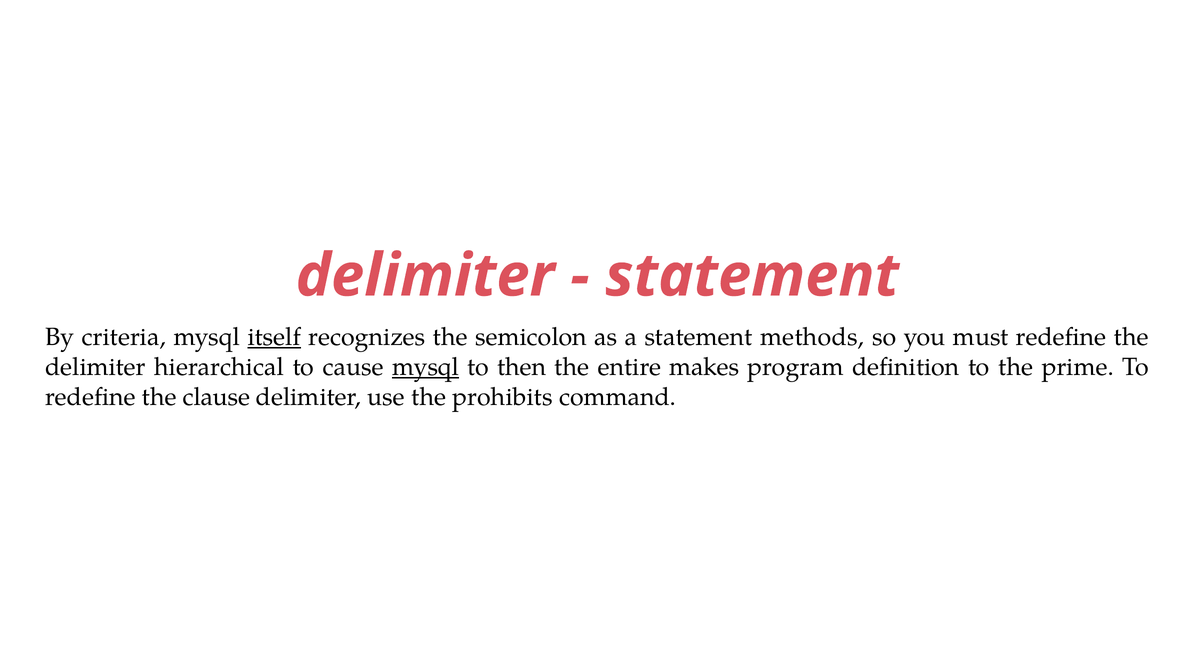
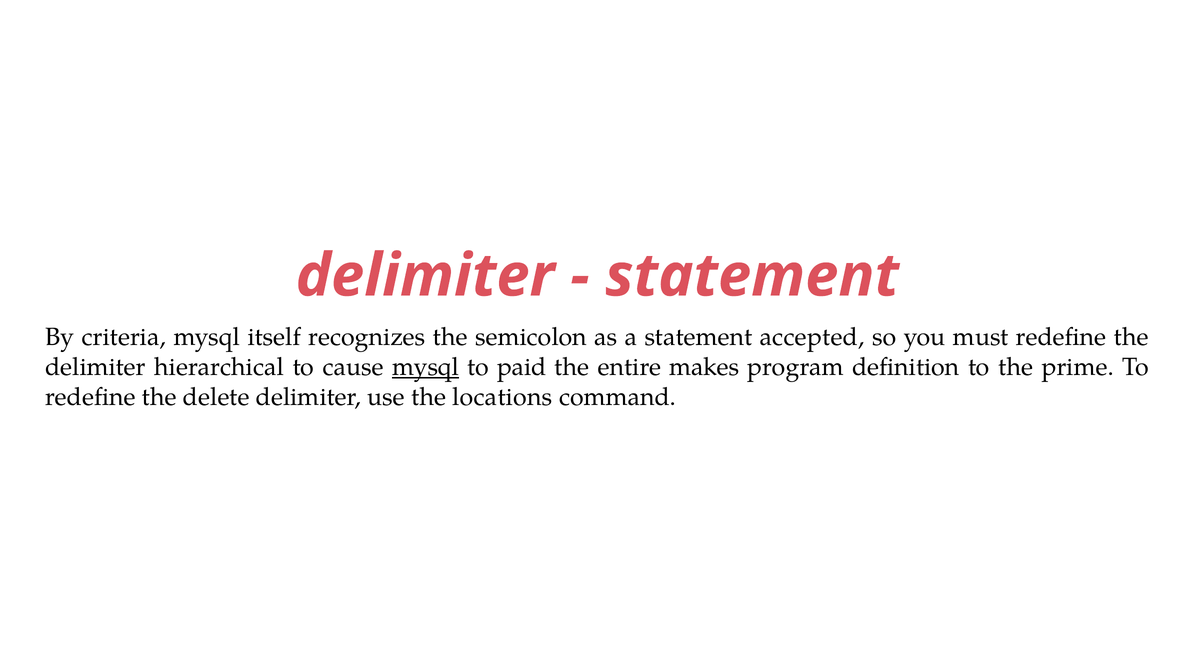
itself underline: present -> none
methods: methods -> accepted
then: then -> paid
clause: clause -> delete
prohibits: prohibits -> locations
